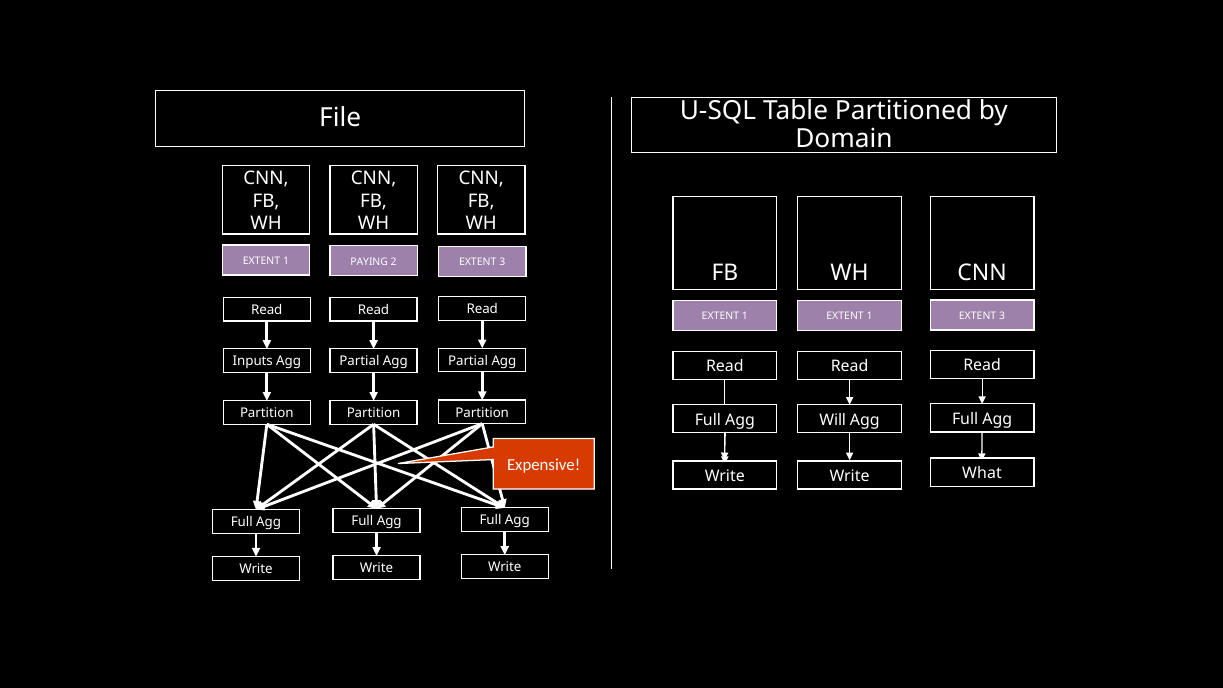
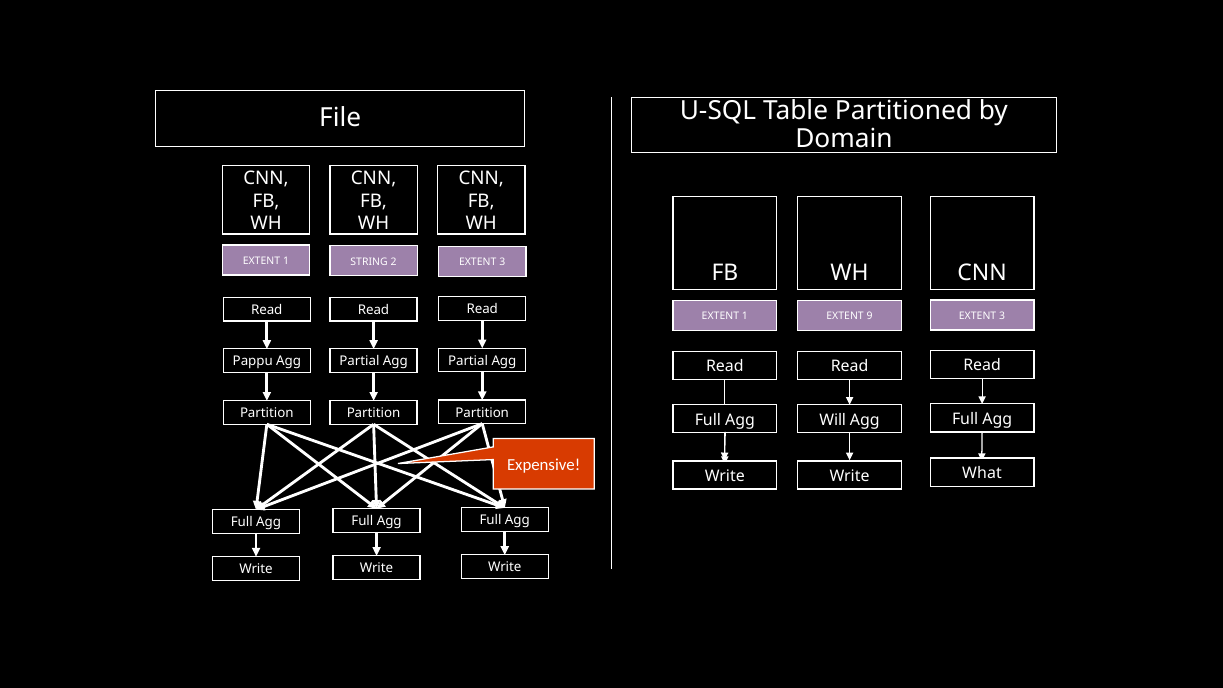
PAYING: PAYING -> STRING
1 at (870, 316): 1 -> 9
Inputs: Inputs -> Pappu
